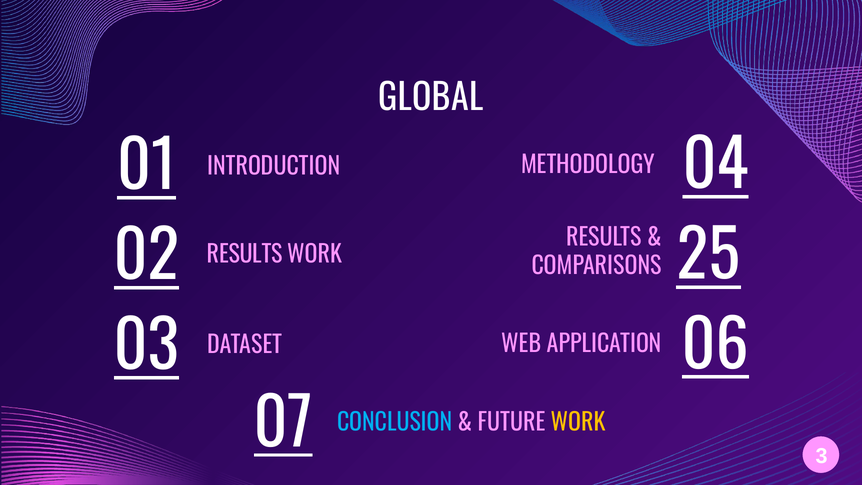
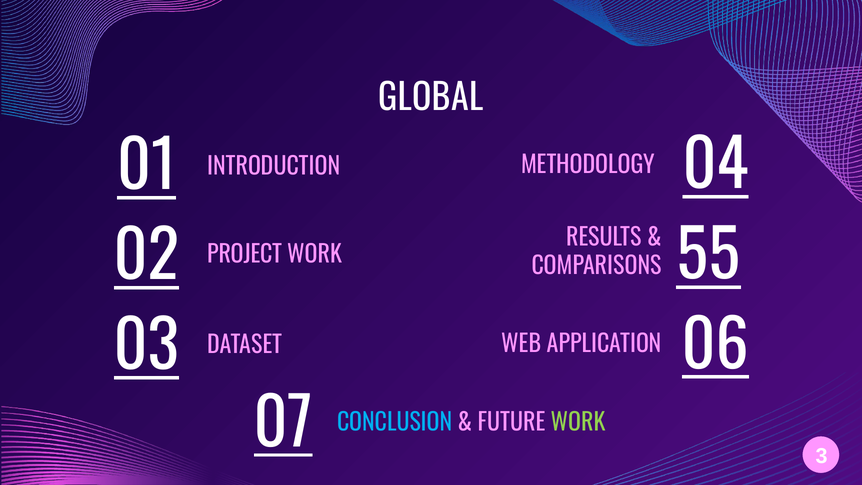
RESULTS at (245, 255): RESULTS -> PROJECT
25: 25 -> 55
WORK at (578, 423) colour: yellow -> light green
